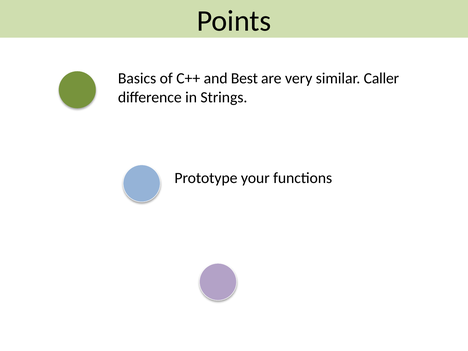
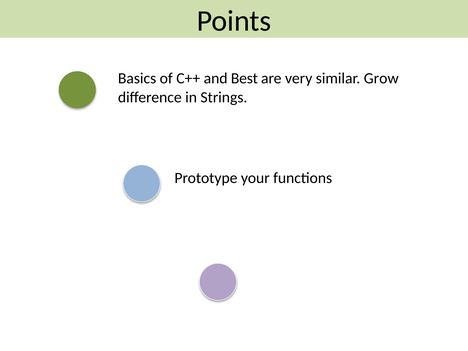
Caller: Caller -> Grow
